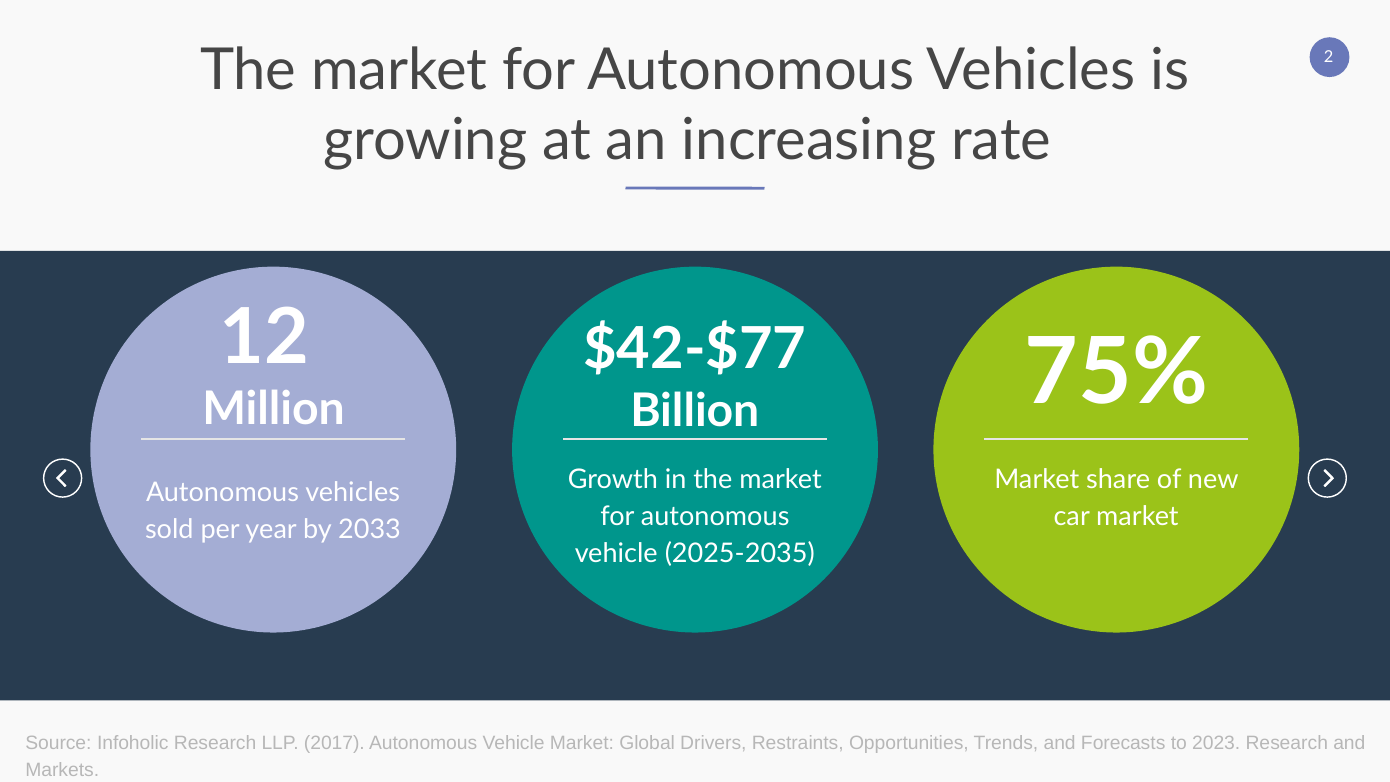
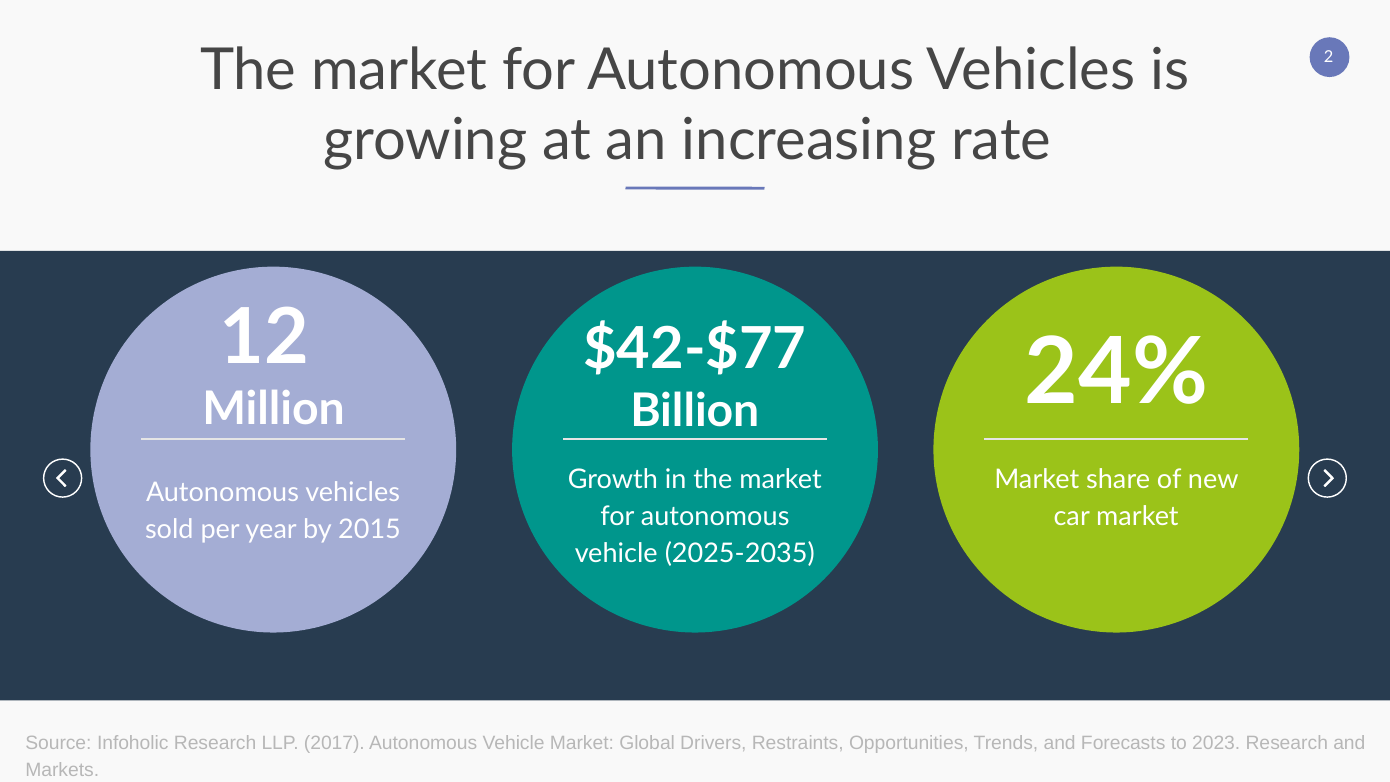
75%: 75% -> 24%
2033: 2033 -> 2015
